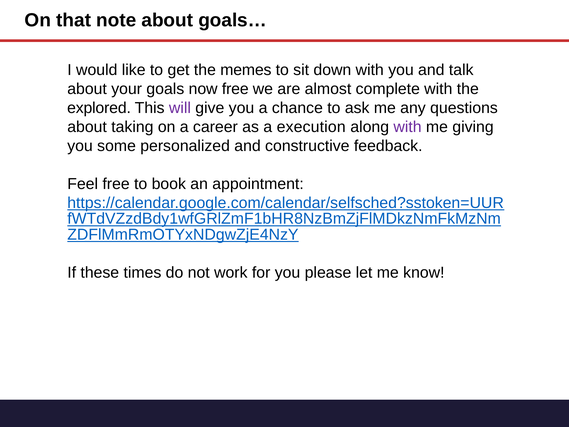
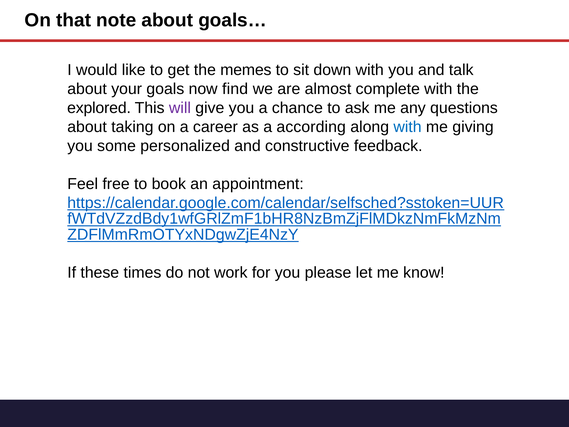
now free: free -> find
execution: execution -> according
with at (408, 127) colour: purple -> blue
